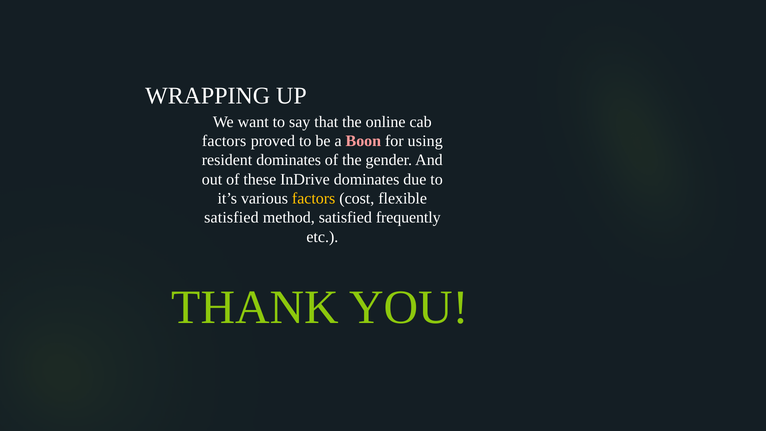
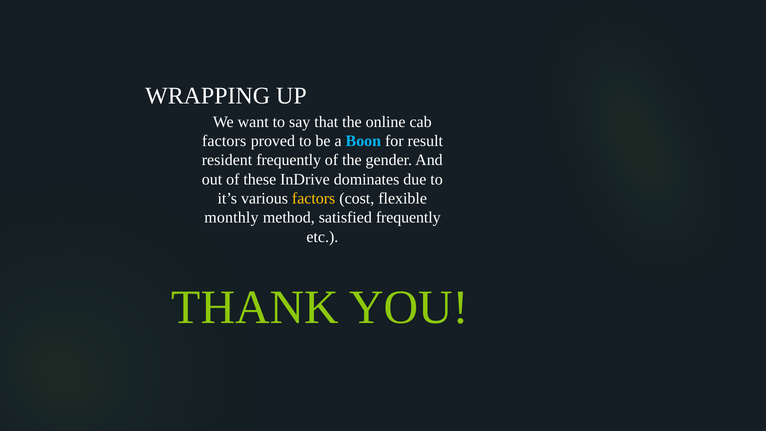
Boon colour: pink -> light blue
using: using -> result
resident dominates: dominates -> frequently
satisfied at (231, 218): satisfied -> monthly
